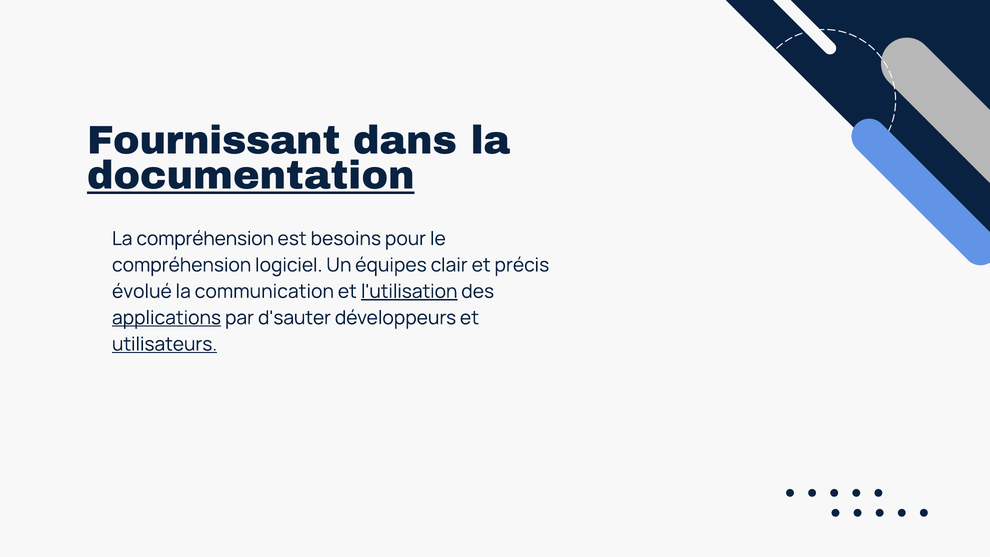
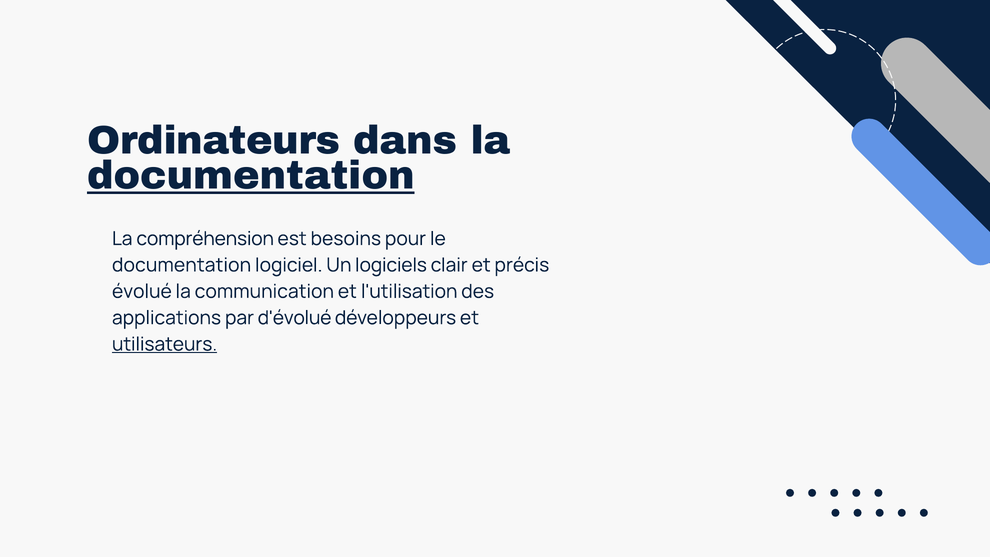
Fournissant: Fournissant -> Ordinateurs
compréhension at (182, 265): compréhension -> documentation
équipes: équipes -> logiciels
l'utilisation underline: present -> none
applications underline: present -> none
d'sauter: d'sauter -> d'évolué
